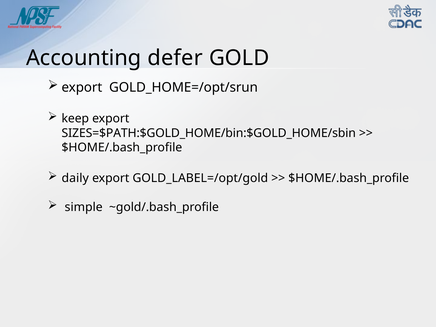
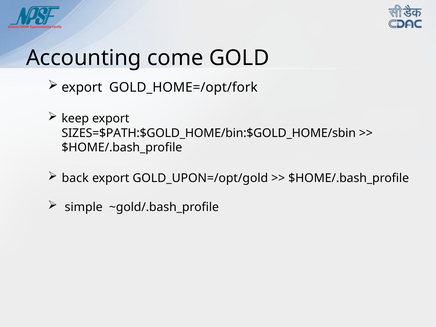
defer: defer -> come
GOLD_HOME=/opt/srun: GOLD_HOME=/opt/srun -> GOLD_HOME=/opt/fork
daily: daily -> back
GOLD_LABEL=/opt/gold: GOLD_LABEL=/opt/gold -> GOLD_UPON=/opt/gold
